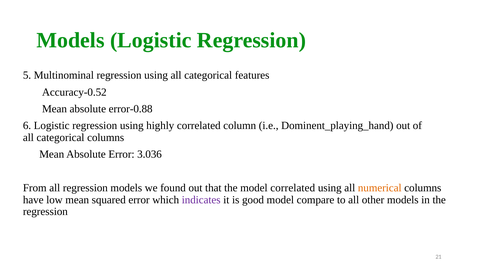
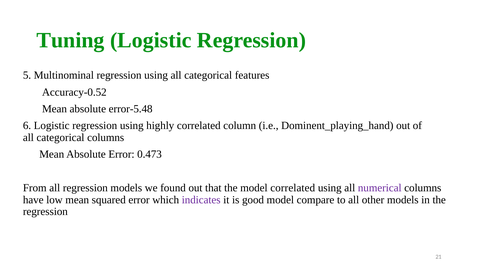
Models at (71, 40): Models -> Tuning
error-0.88: error-0.88 -> error-5.48
3.036: 3.036 -> 0.473
numerical colour: orange -> purple
